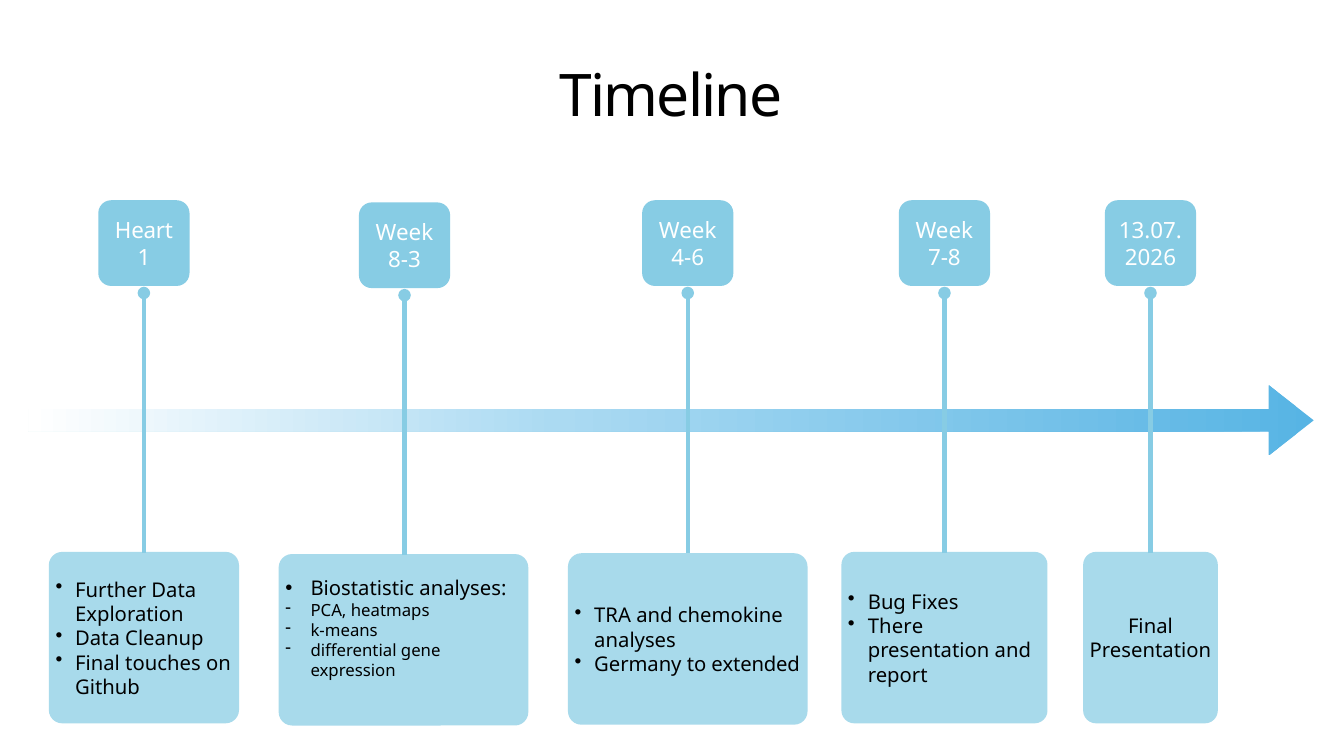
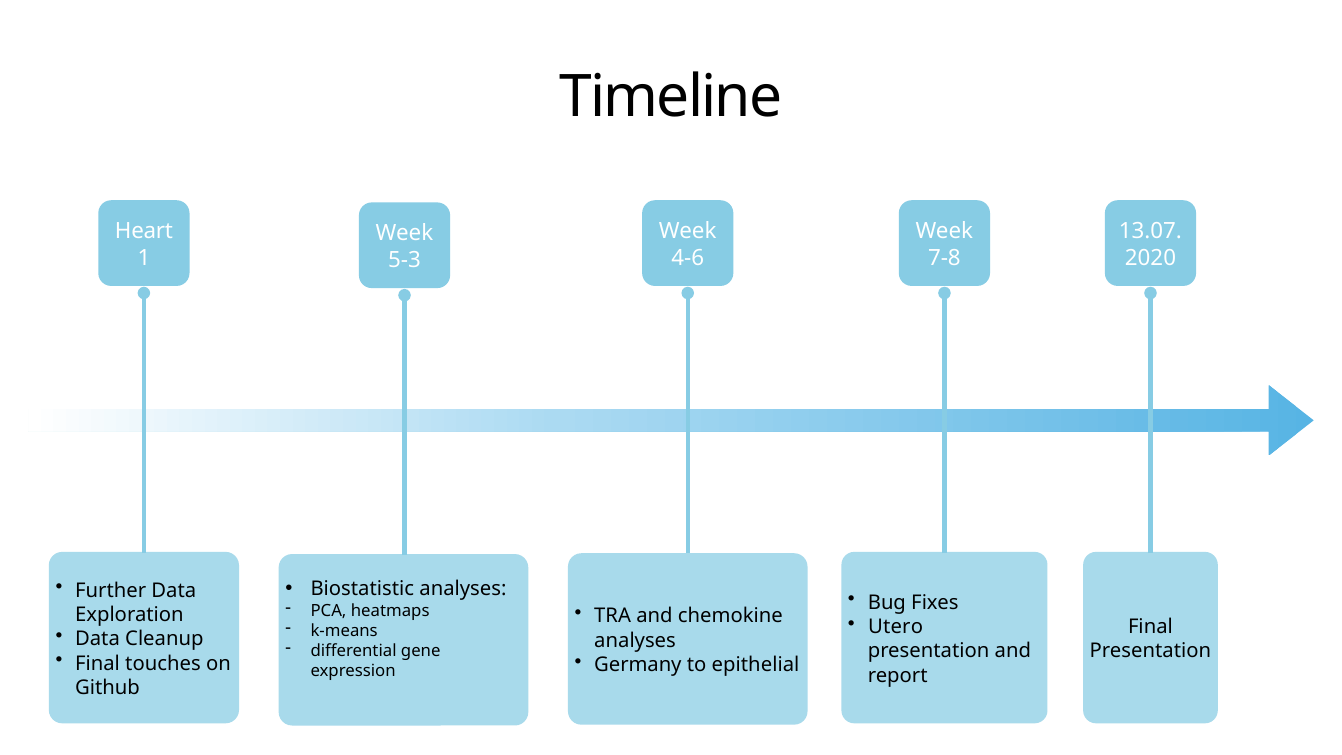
2026: 2026 -> 2020
8-3: 8-3 -> 5-3
There: There -> Utero
extended: extended -> epithelial
